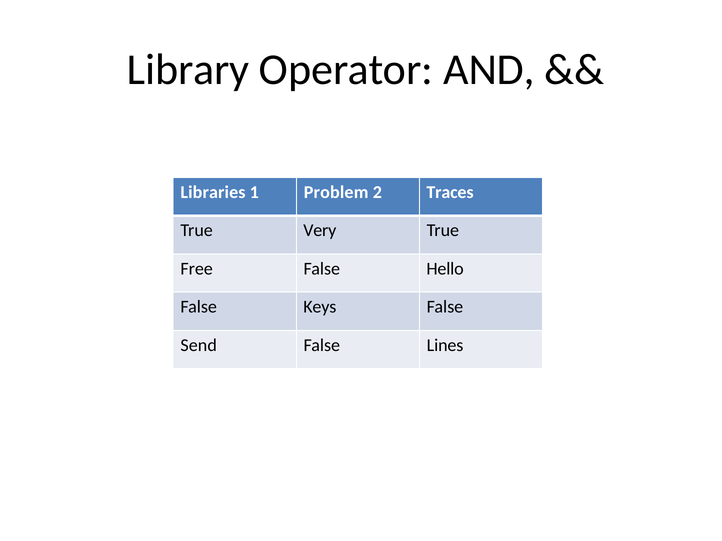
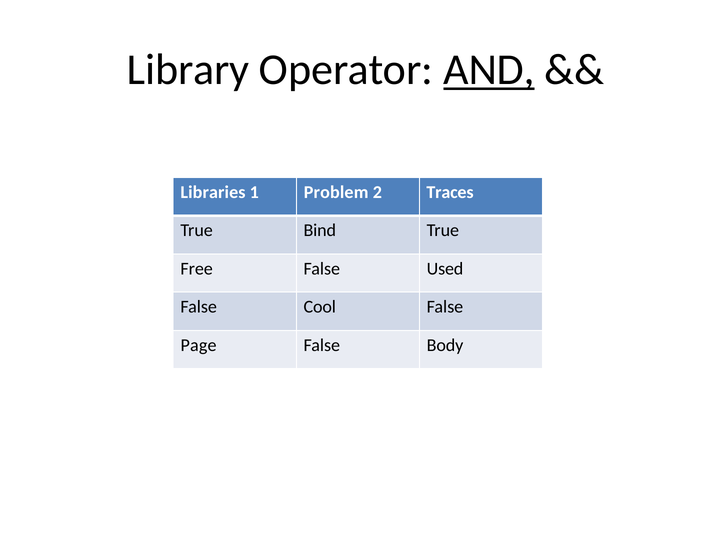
AND underline: none -> present
Very: Very -> Bind
Hello: Hello -> Used
Keys: Keys -> Cool
Send: Send -> Page
Lines: Lines -> Body
